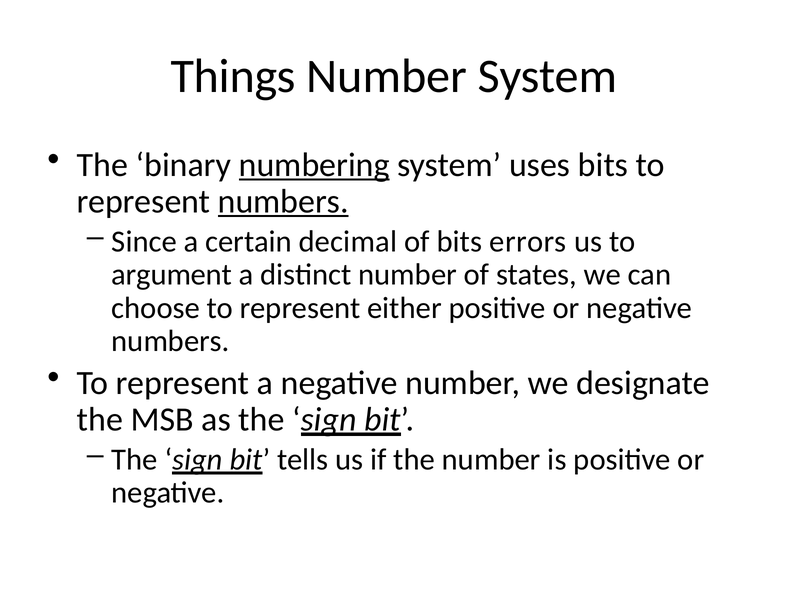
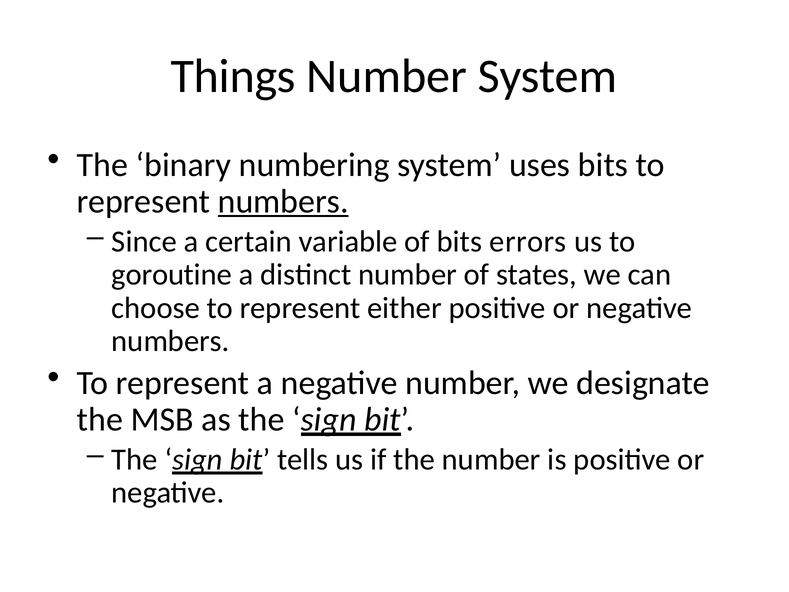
numbering underline: present -> none
decimal: decimal -> variable
argument: argument -> goroutine
